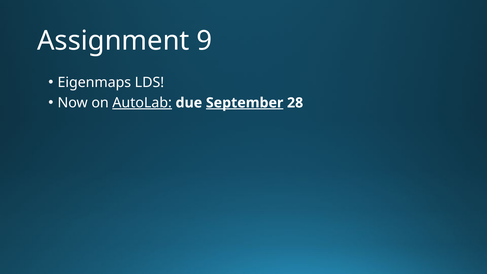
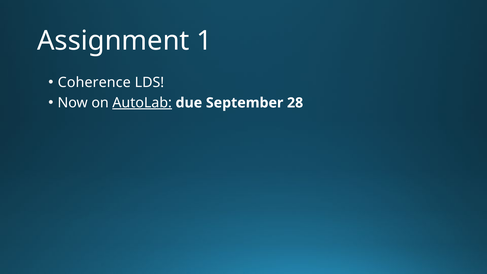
9: 9 -> 1
Eigenmaps: Eigenmaps -> Coherence
September underline: present -> none
